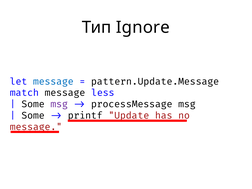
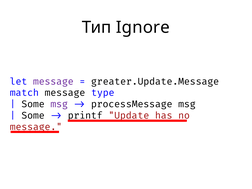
message at (53, 82) colour: blue -> purple
pattern.Update.Message: pattern.Update.Message -> greater.Update.Message
less: less -> type
